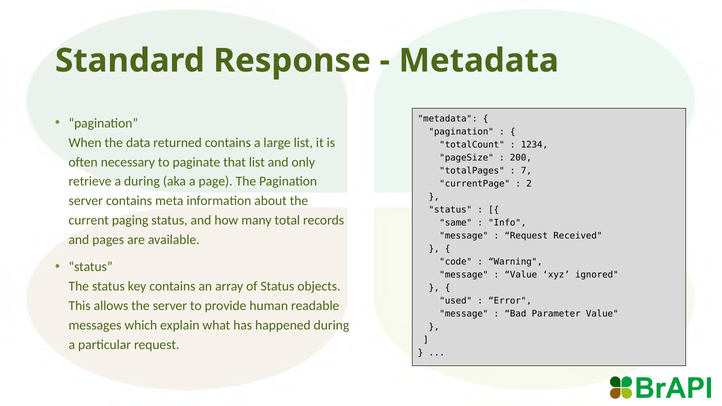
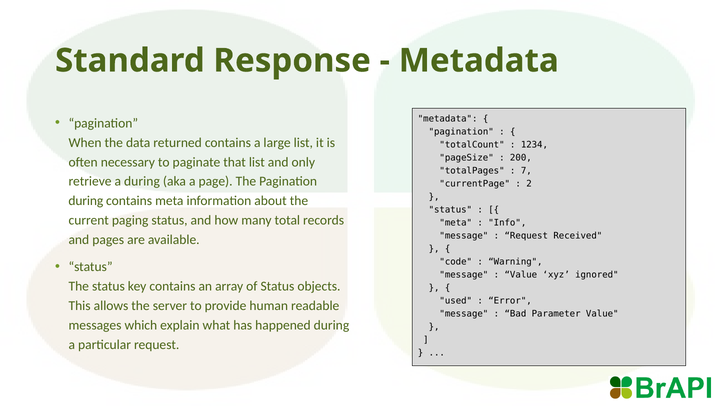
server at (86, 201): server -> during
same at (456, 223): same -> meta
